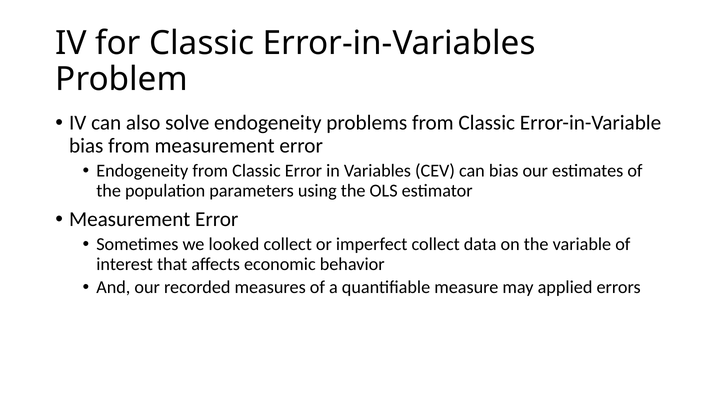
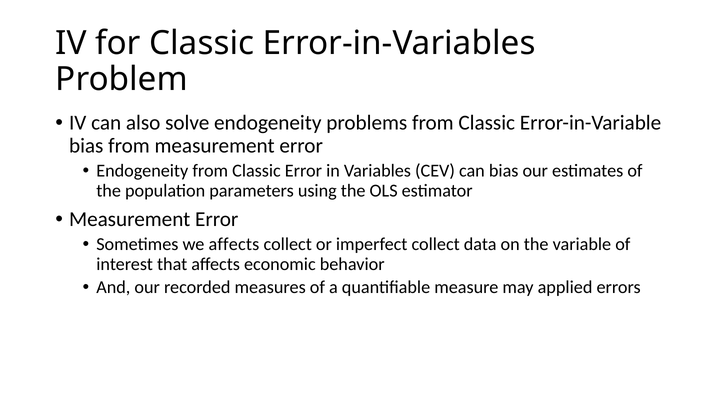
we looked: looked -> affects
